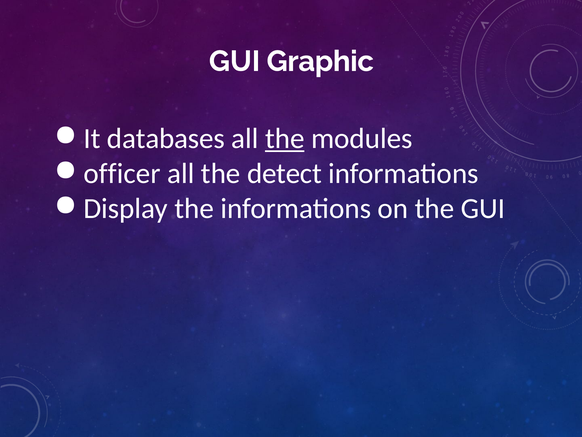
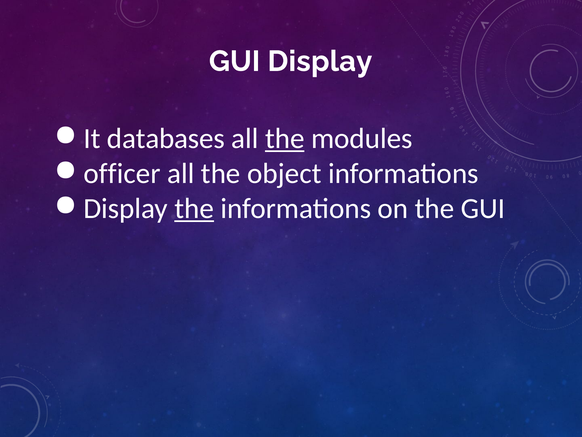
GUI Graphic: Graphic -> Display
detect: detect -> object
the at (194, 208) underline: none -> present
